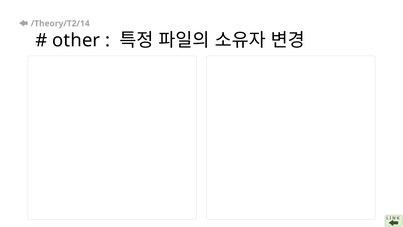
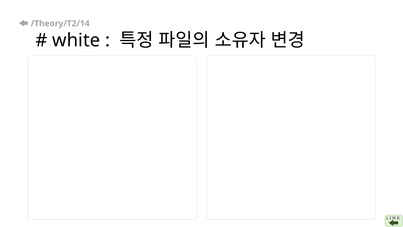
other: other -> white
